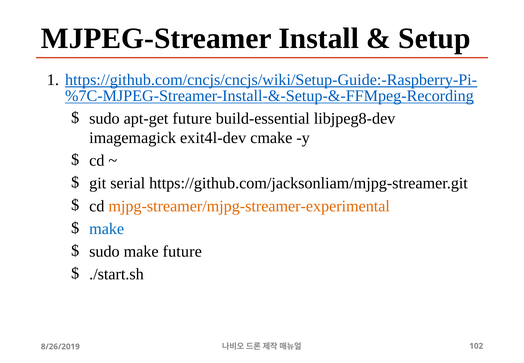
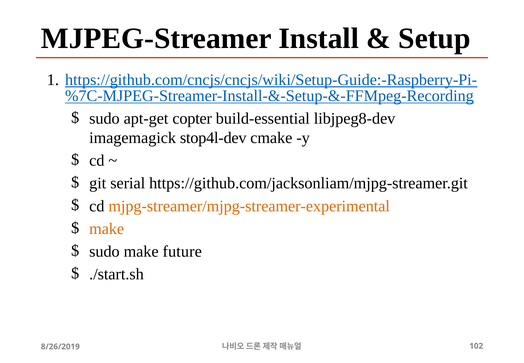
apt-get future: future -> copter
exit4l-dev: exit4l-dev -> stop4l-dev
make at (107, 229) colour: blue -> orange
